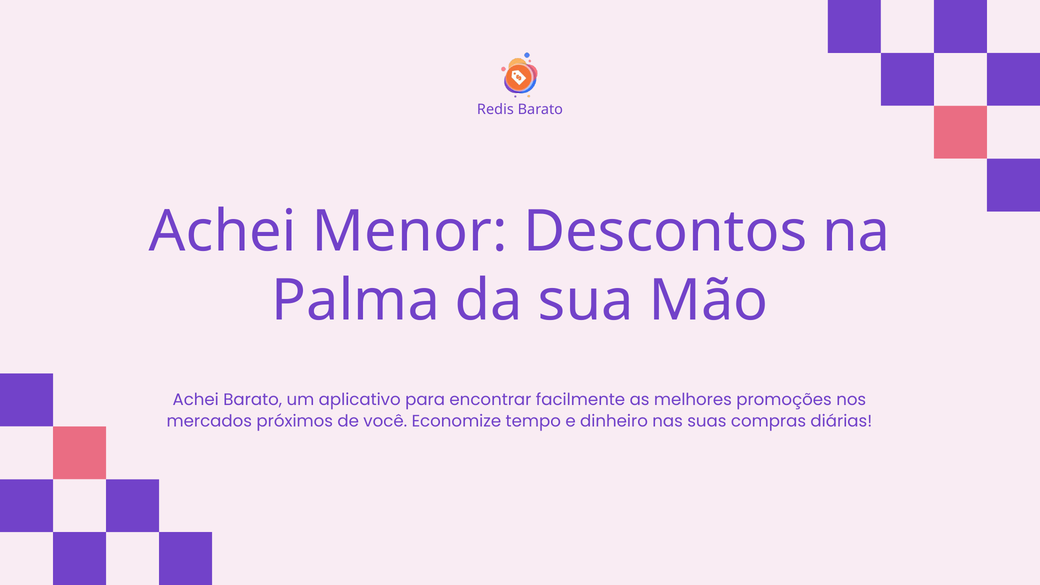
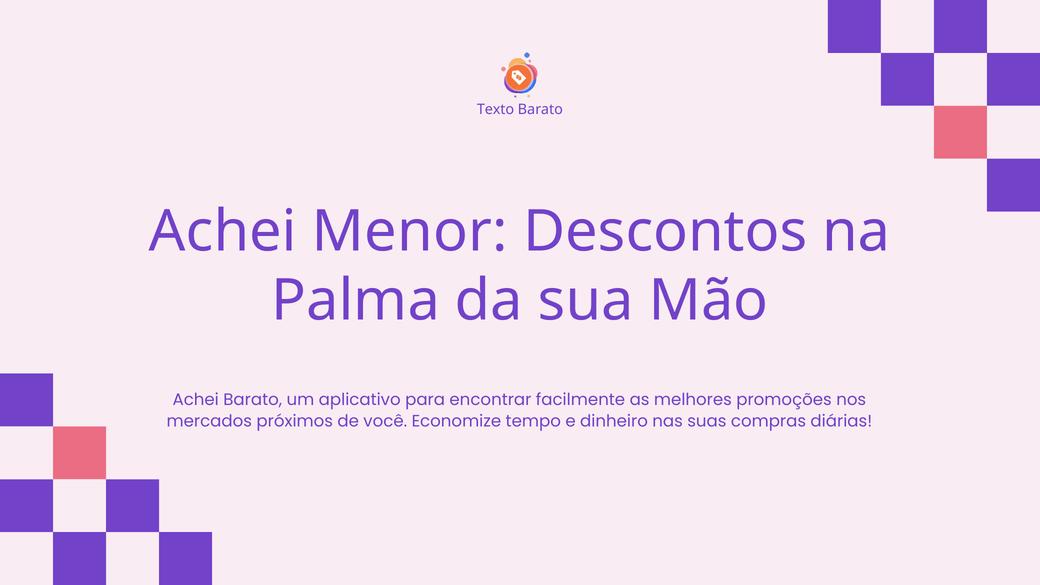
Redis: Redis -> Texto
